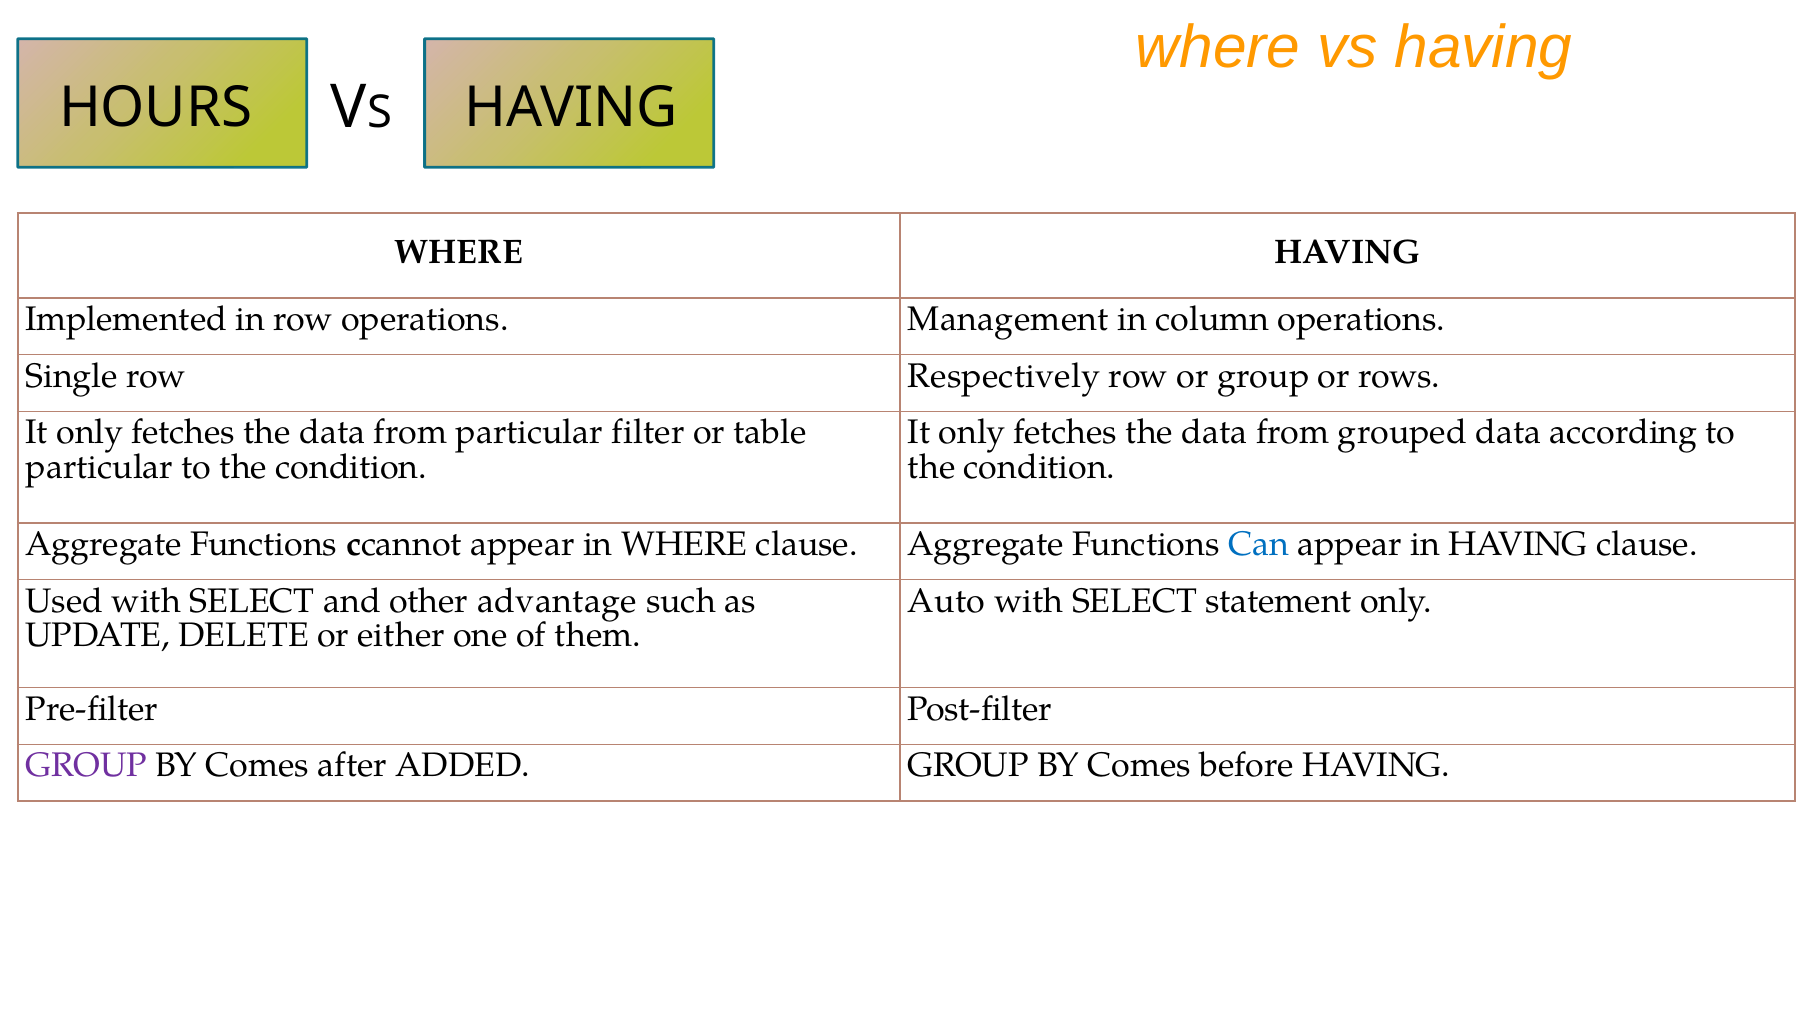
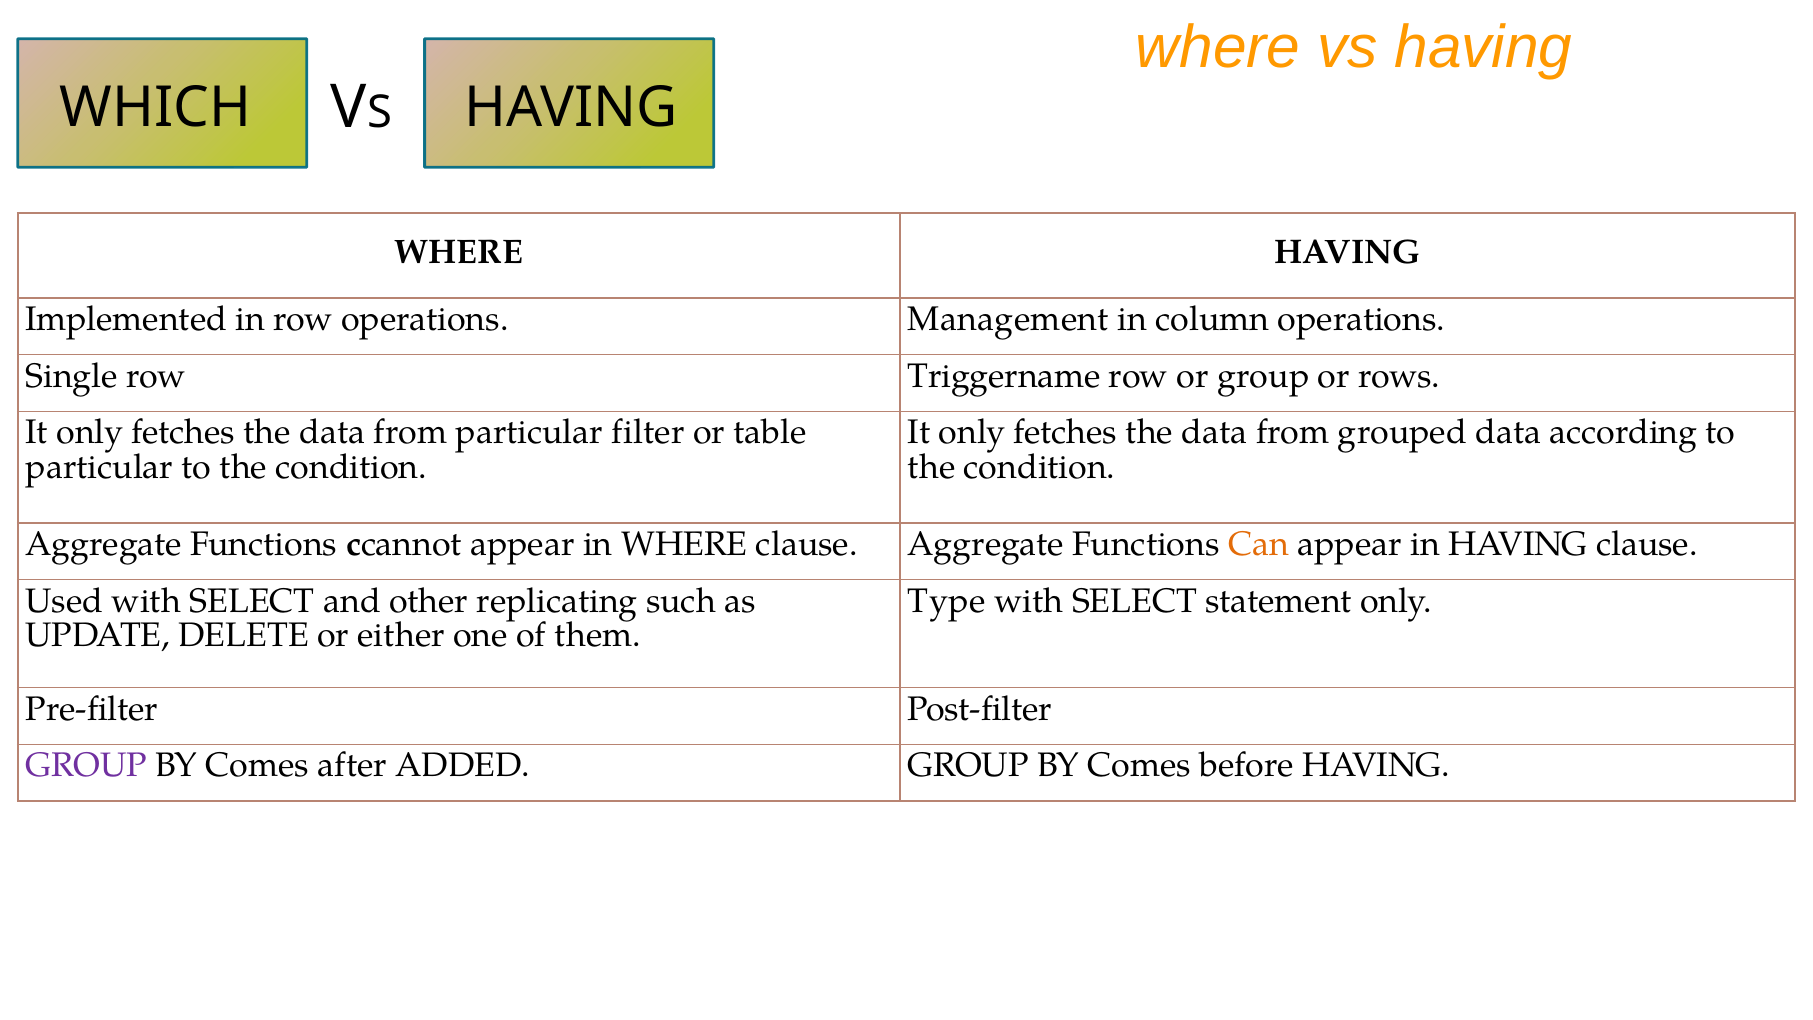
HOURS: HOURS -> WHICH
Respectively: Respectively -> Triggername
Can colour: blue -> orange
advantage: advantage -> replicating
Auto: Auto -> Type
